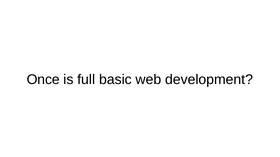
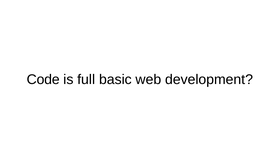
Once: Once -> Code
